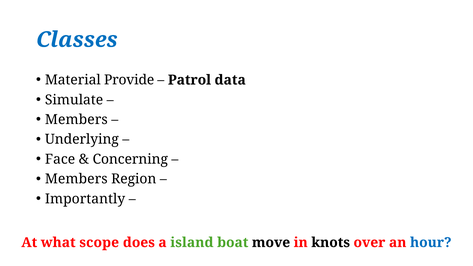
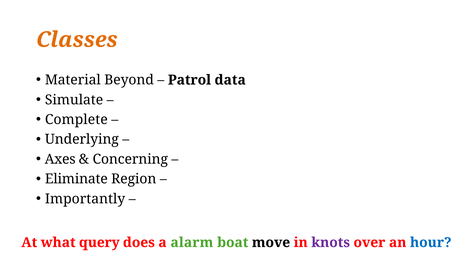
Classes colour: blue -> orange
Provide: Provide -> Beyond
Members at (76, 120): Members -> Complete
Face: Face -> Axes
Members at (76, 179): Members -> Eliminate
scope: scope -> query
island: island -> alarm
knots colour: black -> purple
